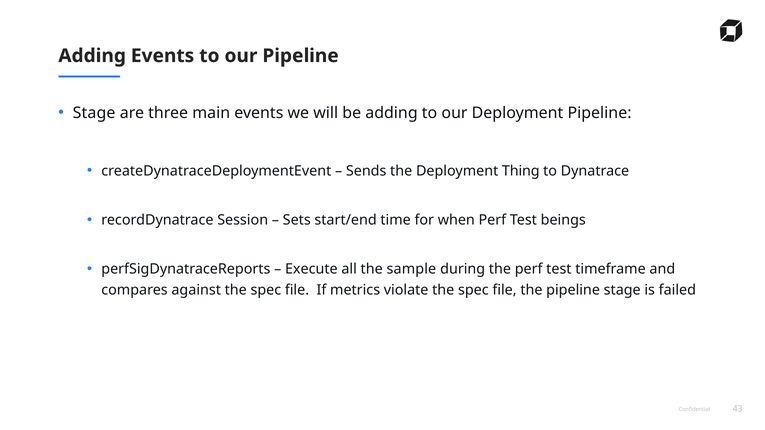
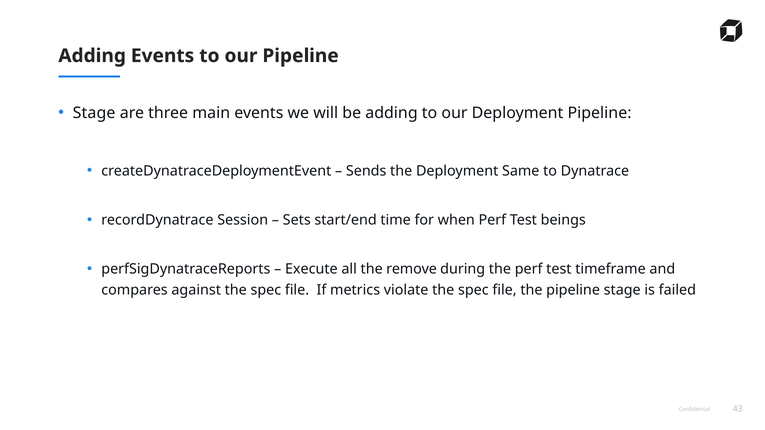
Thing: Thing -> Same
sample: sample -> remove
